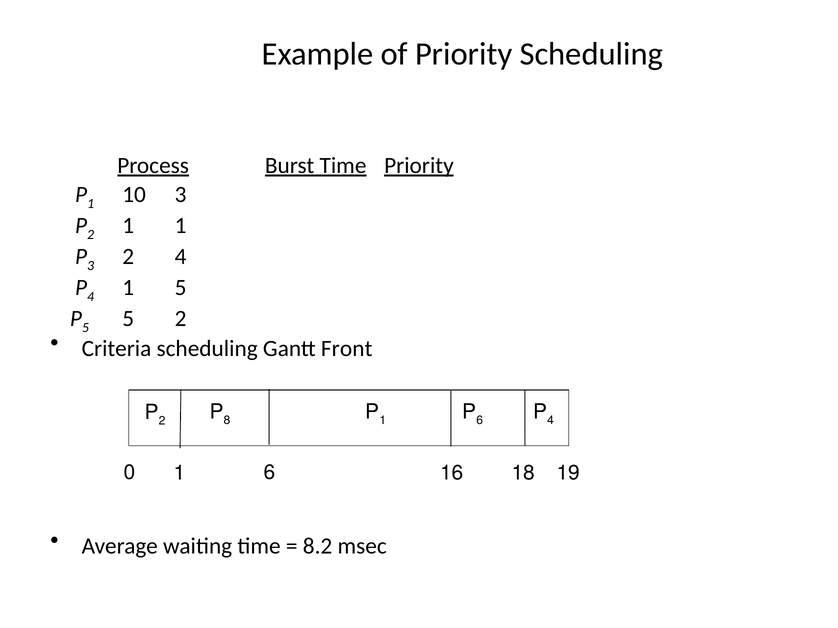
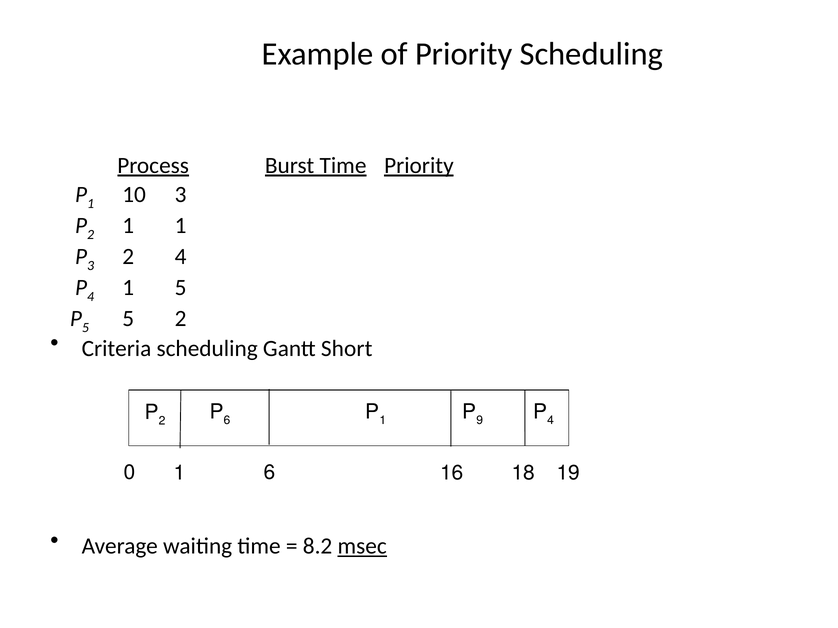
Front: Front -> Short
8 at (227, 421): 8 -> 6
6 at (480, 421): 6 -> 9
msec underline: none -> present
